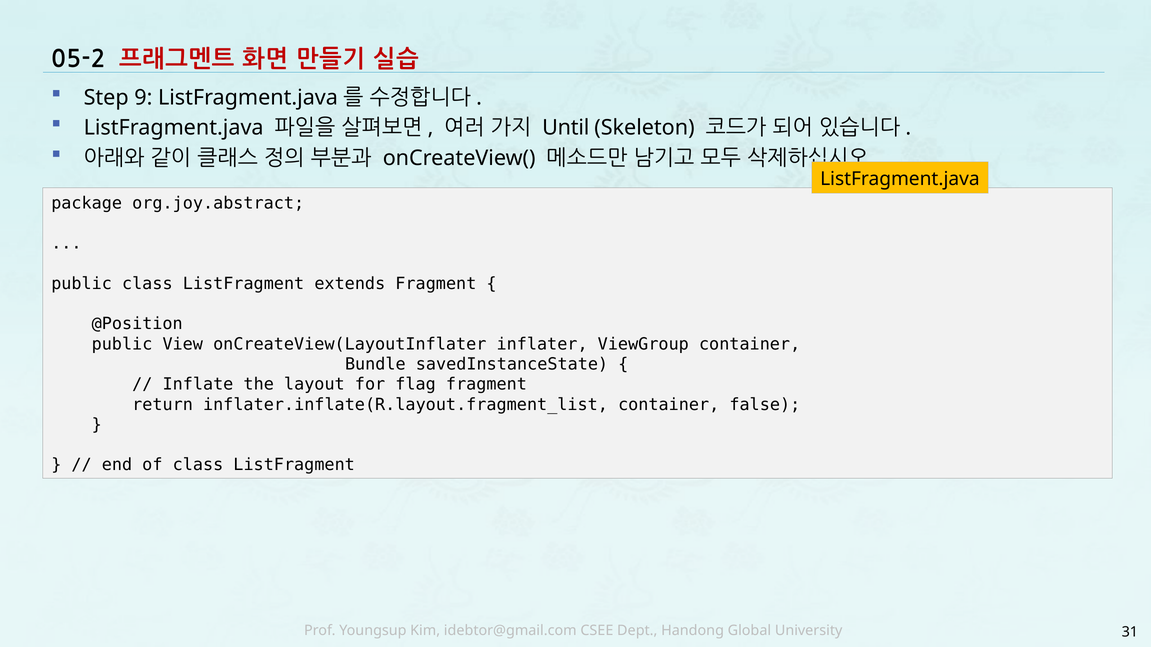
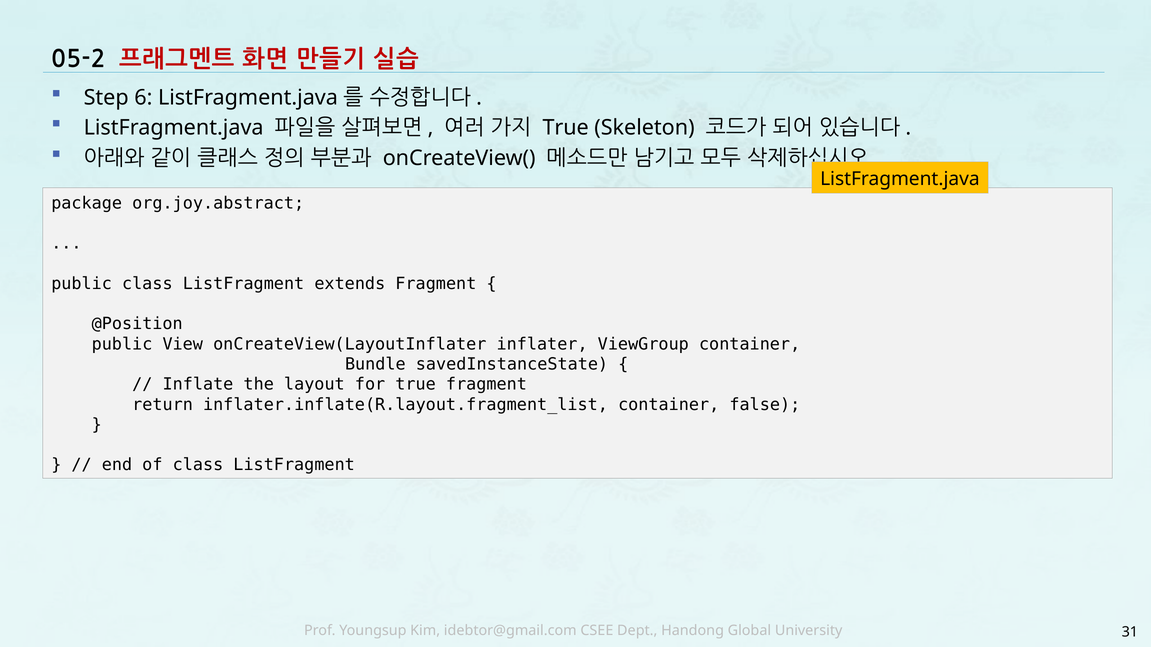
9: 9 -> 6
Until at (566, 128): Until -> True
for flag: flag -> true
